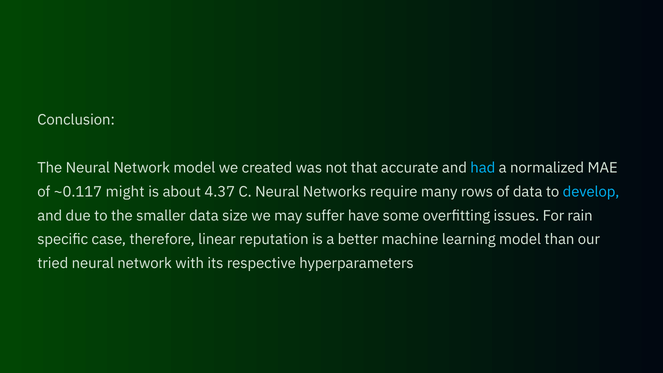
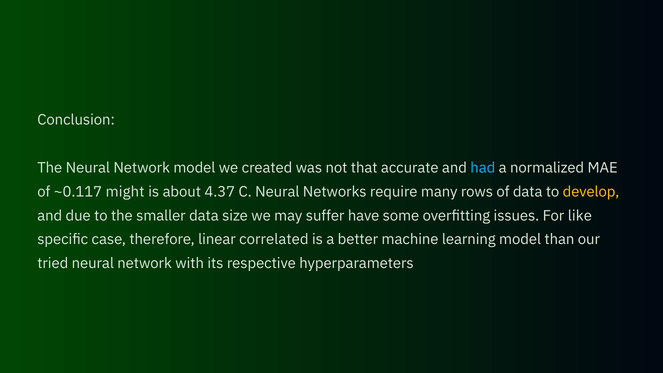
develop colour: light blue -> yellow
rain: rain -> like
reputation: reputation -> correlated
